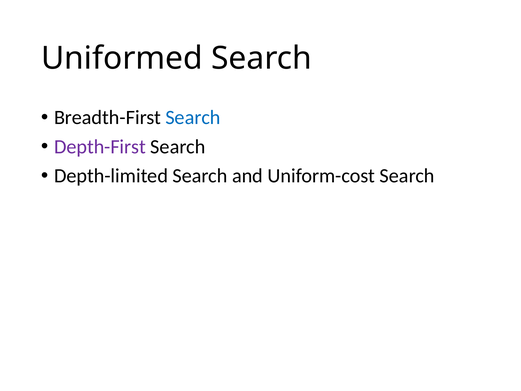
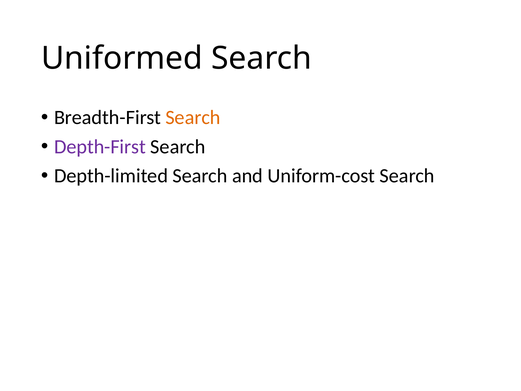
Search at (193, 117) colour: blue -> orange
